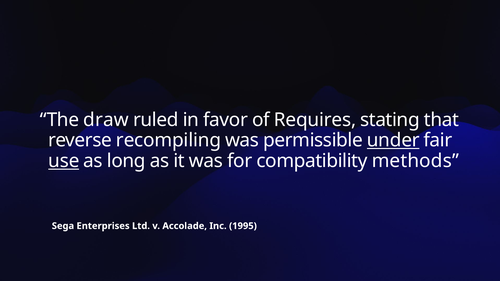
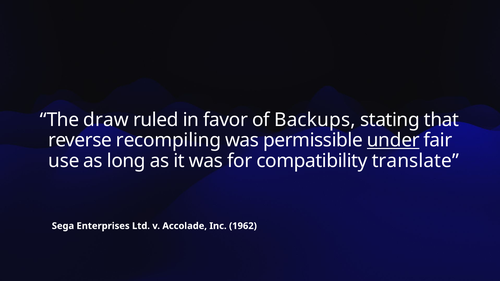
Requires: Requires -> Backups
use underline: present -> none
methods: methods -> translate
1995: 1995 -> 1962
